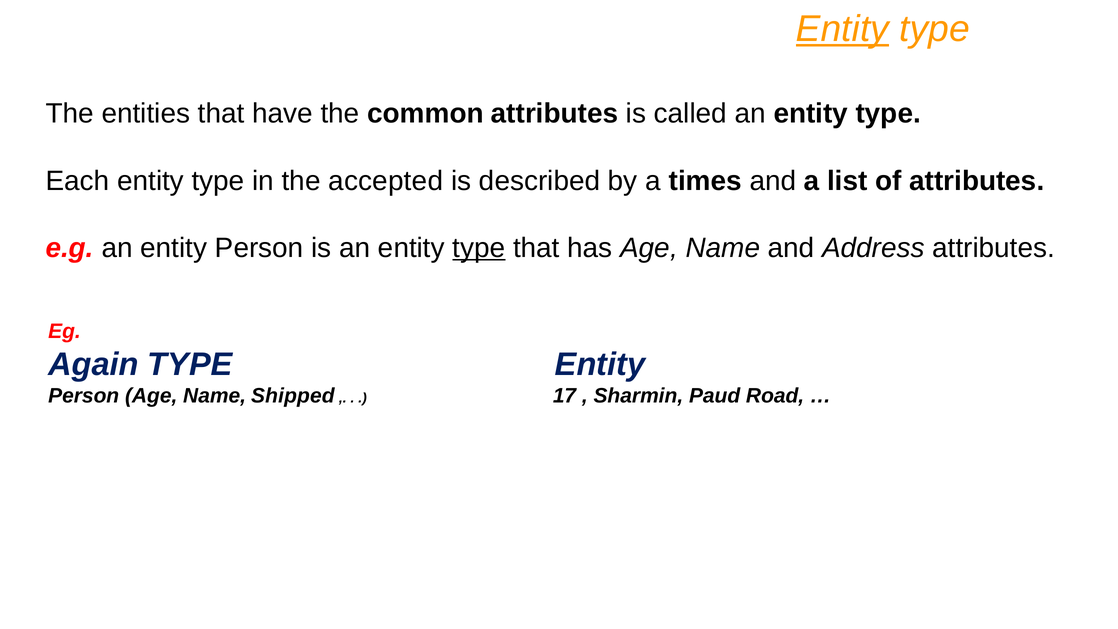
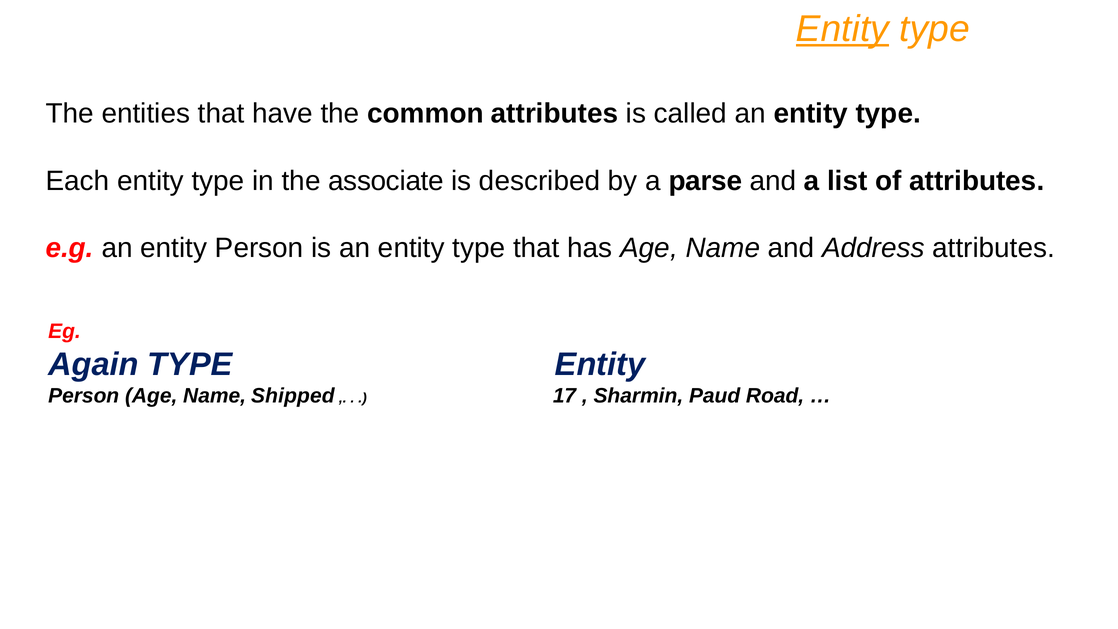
accepted: accepted -> associate
times: times -> parse
type at (479, 248) underline: present -> none
